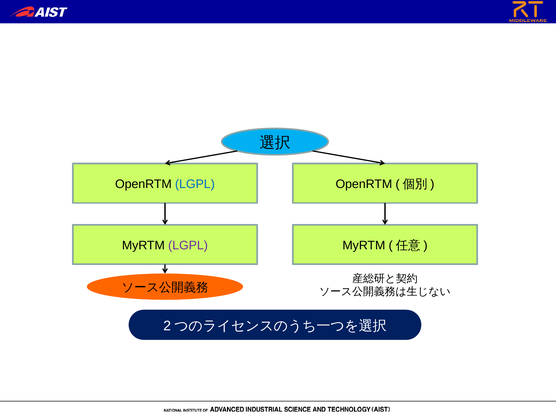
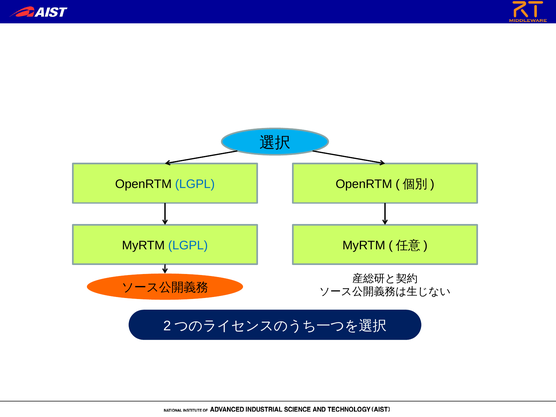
LGPL at (188, 245) colour: purple -> blue
